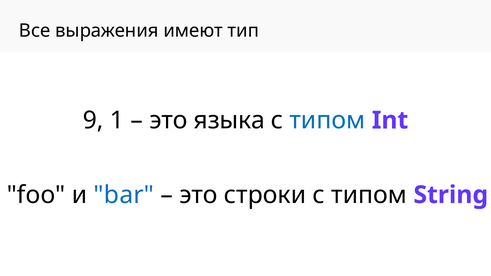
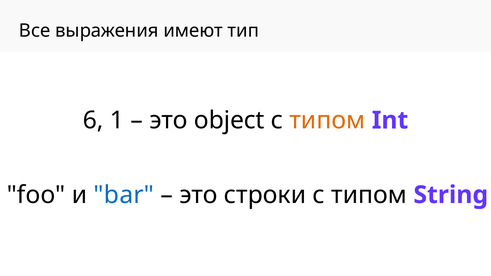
9: 9 -> 6
языка: языка -> object
типом at (327, 120) colour: blue -> orange
